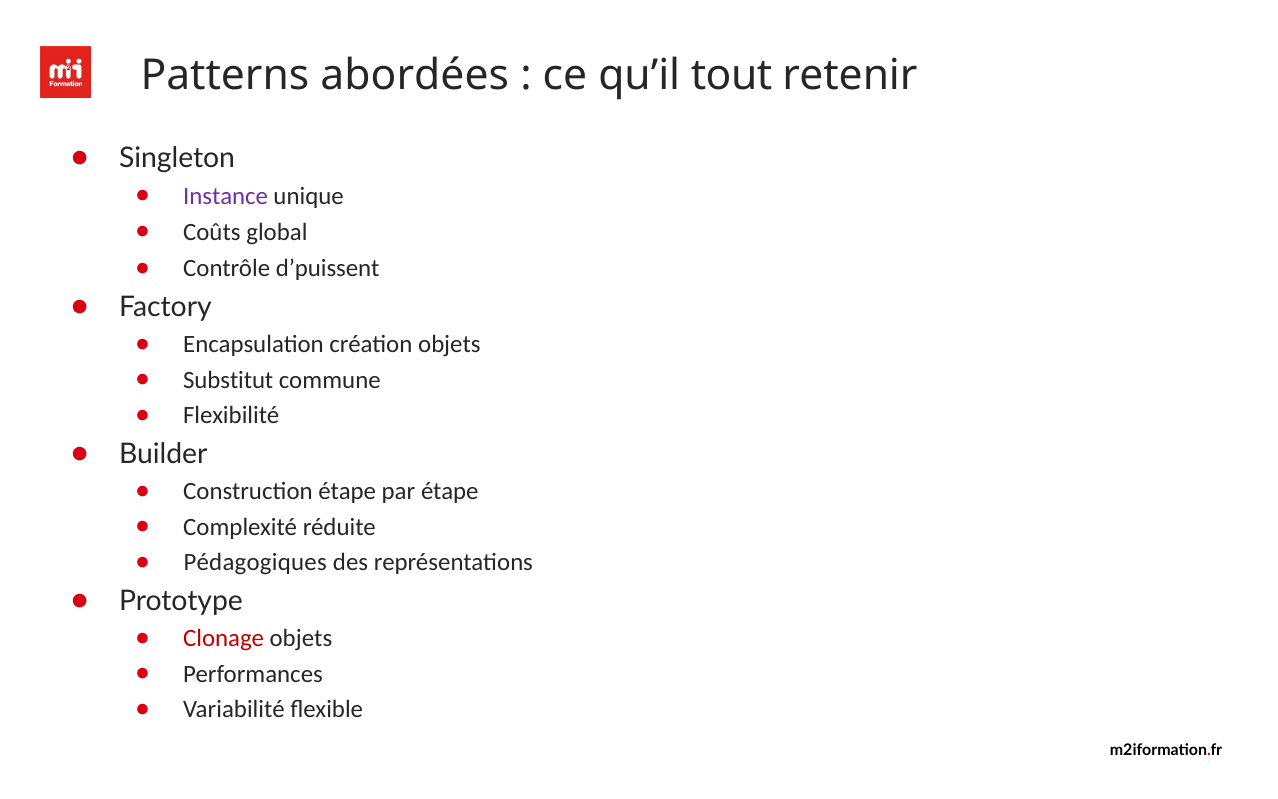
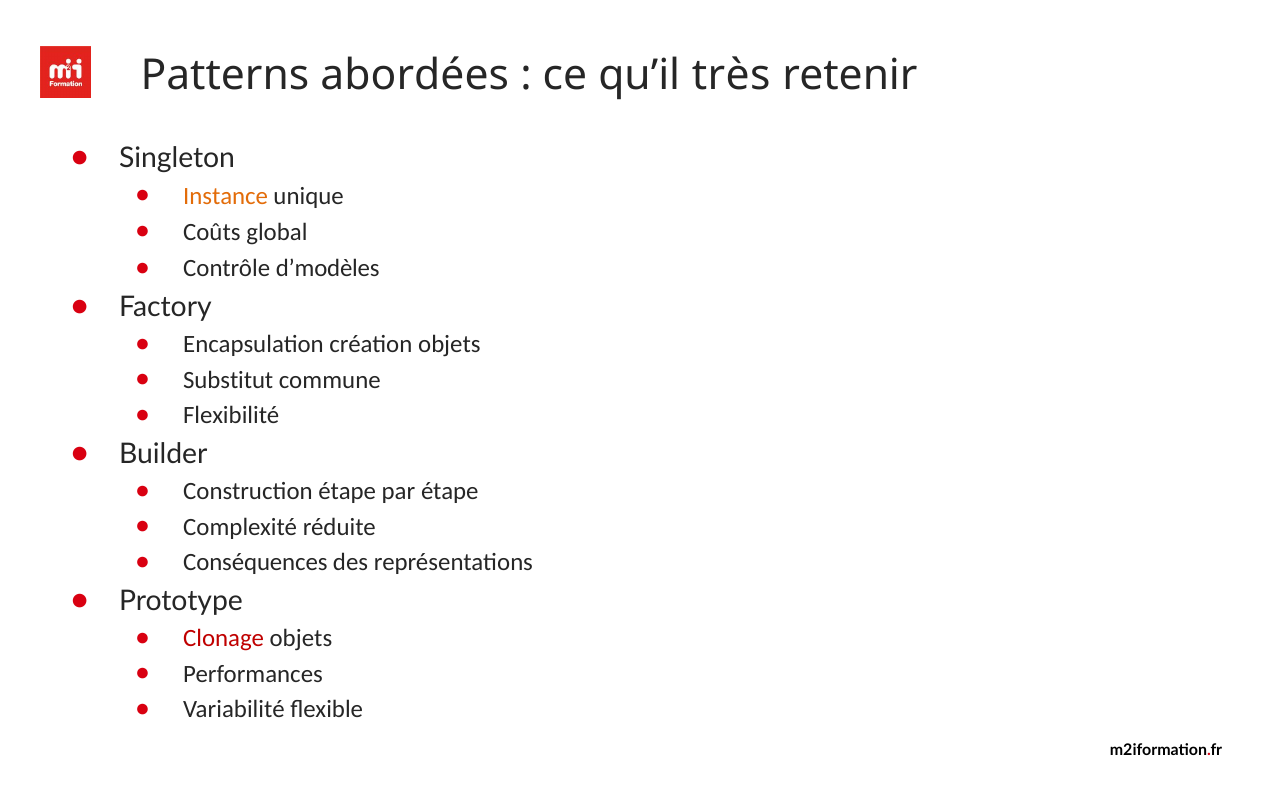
tout: tout -> très
Instance colour: purple -> orange
d’puissent: d’puissent -> d’modèles
Pédagogiques: Pédagogiques -> Conséquences
